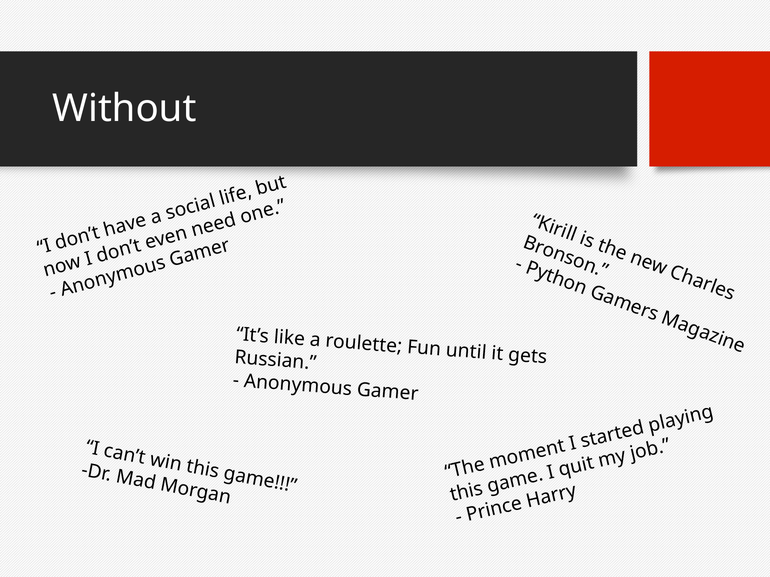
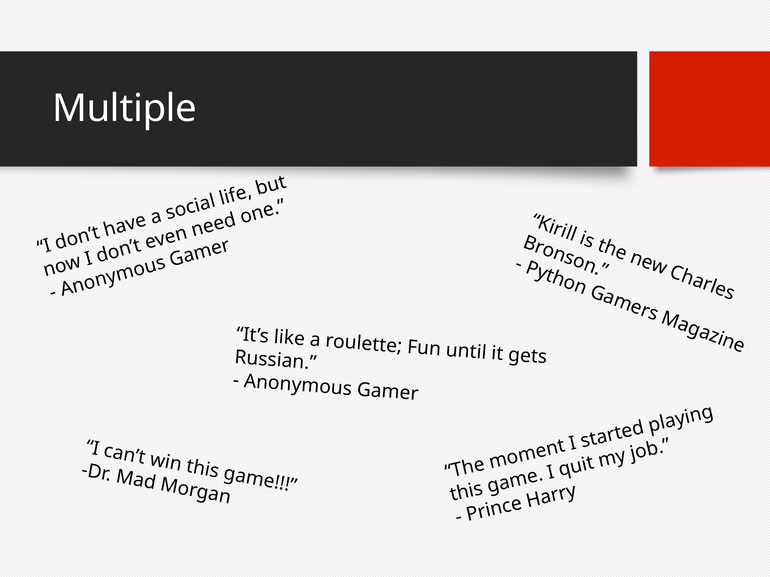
Without: Without -> Multiple
